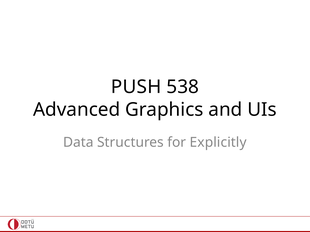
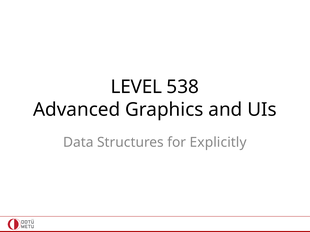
PUSH: PUSH -> LEVEL
